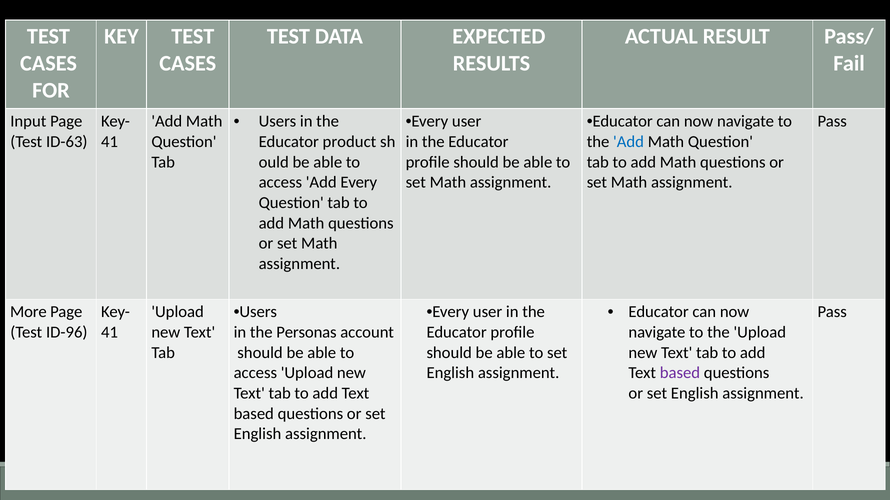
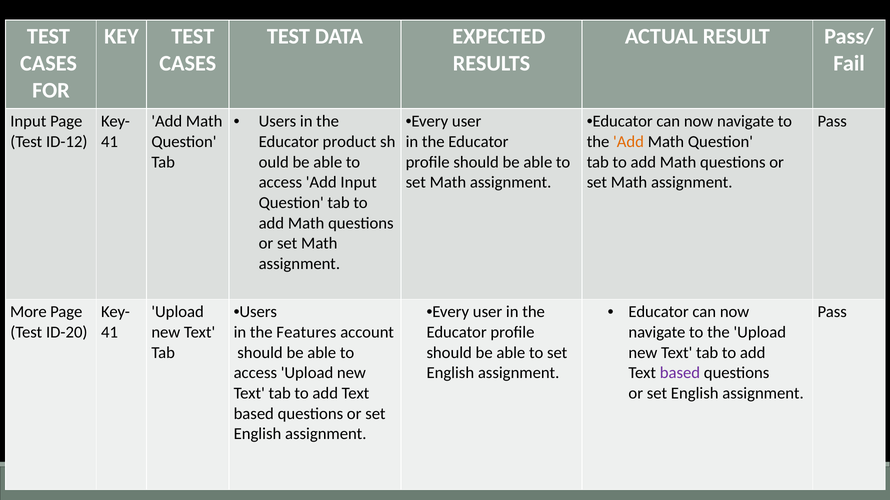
ID-63: ID-63 -> ID-12
Add at (629, 142) colour: blue -> orange
Add Every: Every -> Input
ID-96: ID-96 -> ID-20
Personas: Personas -> Features
